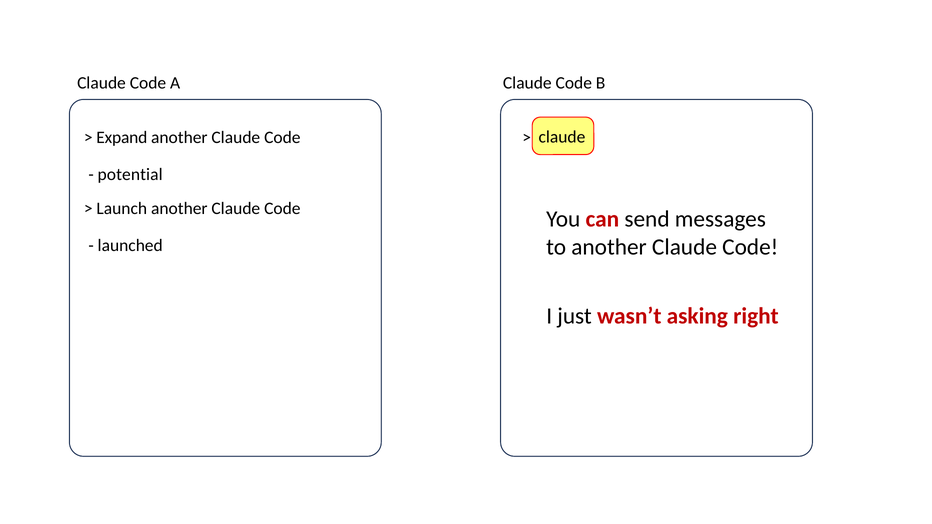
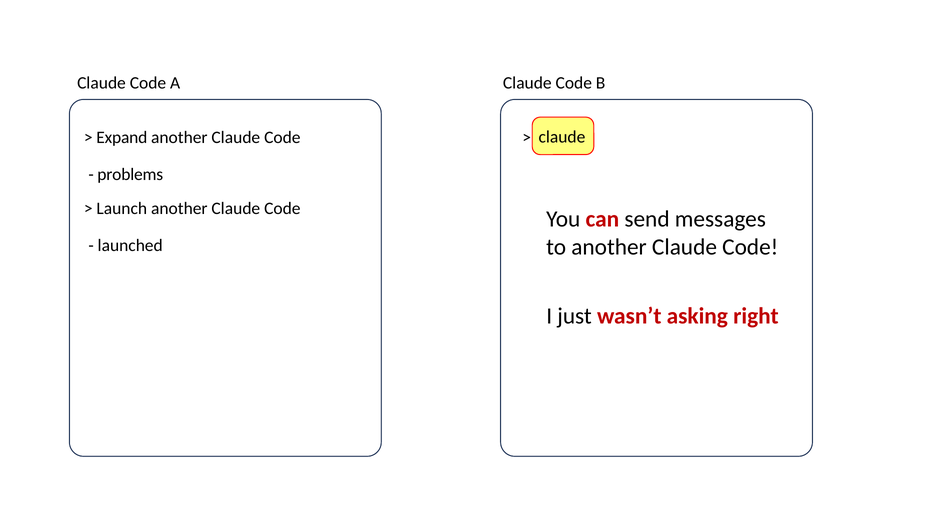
potential: potential -> problems
